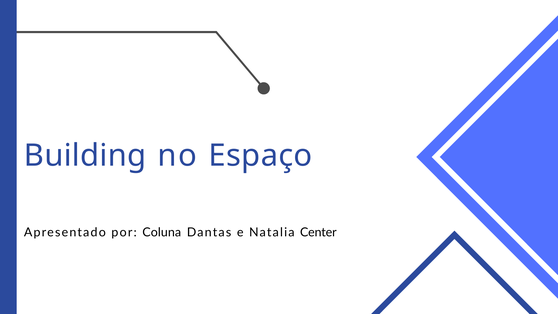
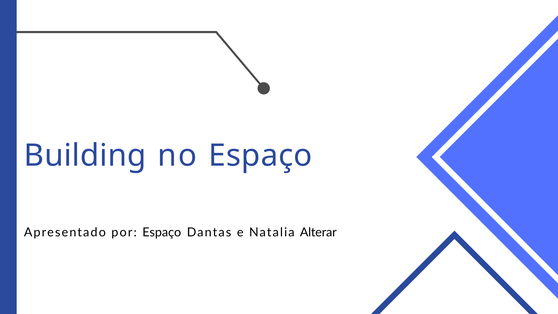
por Coluna: Coluna -> Espaço
Center: Center -> Alterar
